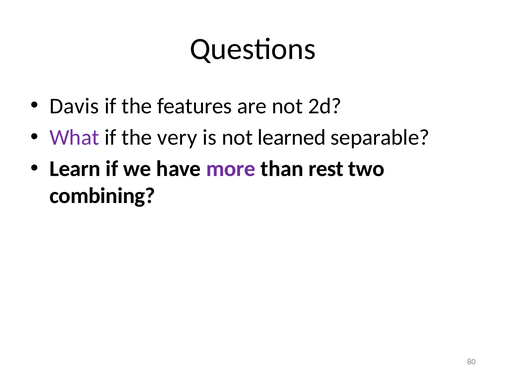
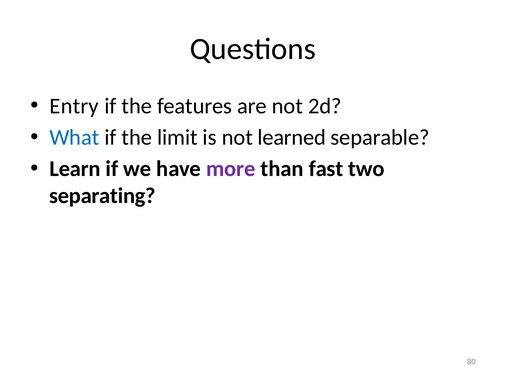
Davis: Davis -> Entry
What colour: purple -> blue
very: very -> limit
rest: rest -> fast
combining: combining -> separating
